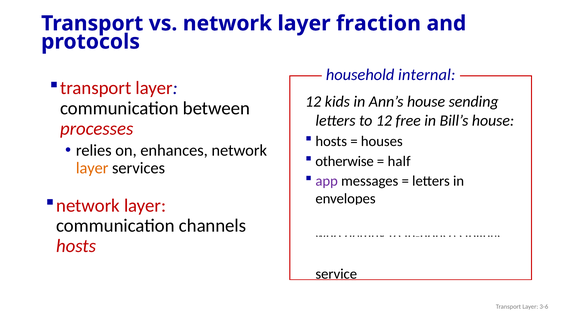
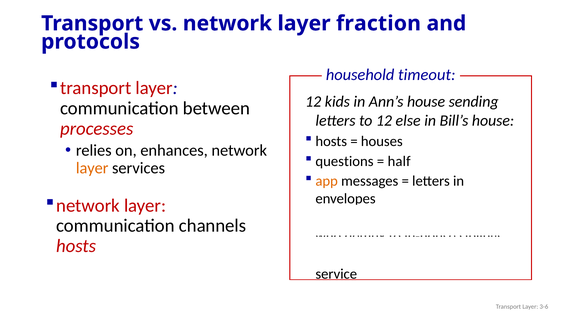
internal: internal -> timeout
free: free -> else
otherwise: otherwise -> questions
app colour: purple -> orange
